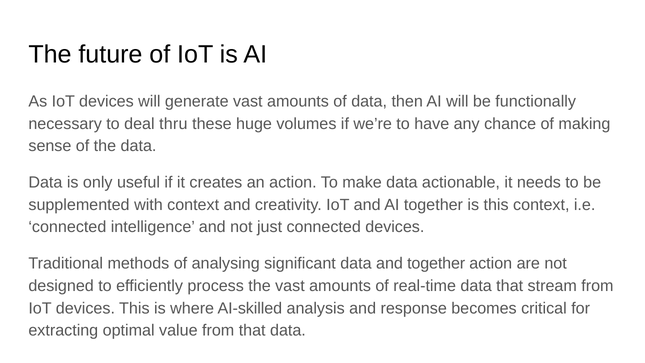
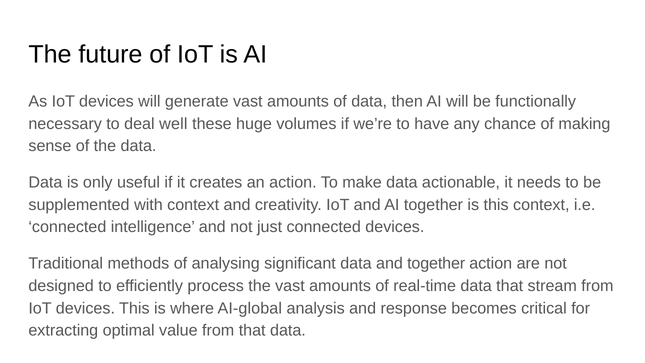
thru: thru -> well
AI-skilled: AI-skilled -> AI-global
